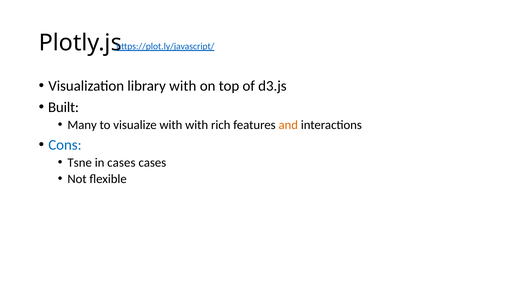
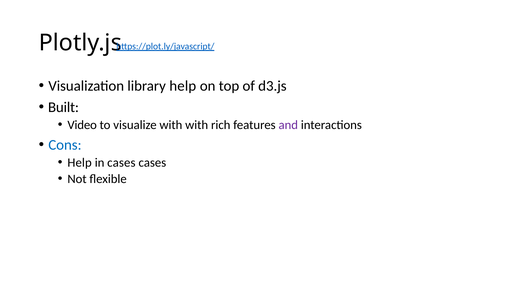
library with: with -> help
Many: Many -> Video
and colour: orange -> purple
Tsne at (80, 163): Tsne -> Help
